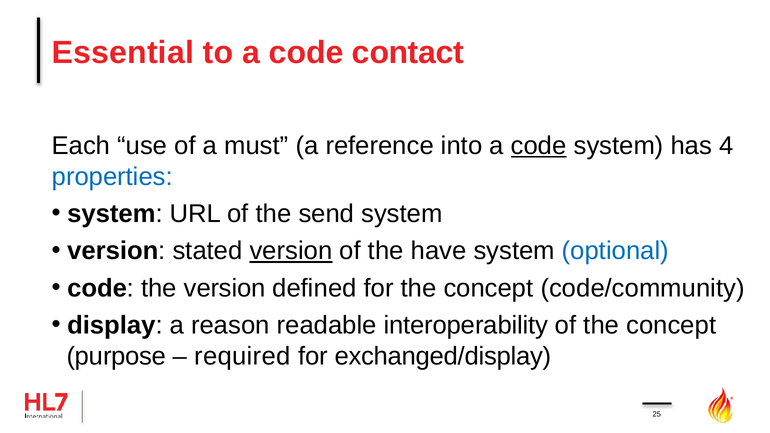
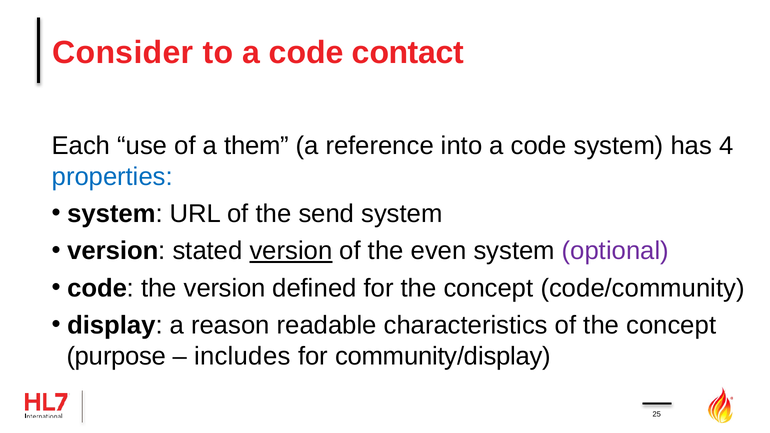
Essential: Essential -> Consider
must: must -> them
code at (539, 146) underline: present -> none
have: have -> even
optional colour: blue -> purple
interoperability: interoperability -> characteristics
required: required -> includes
exchanged/display: exchanged/display -> community/display
